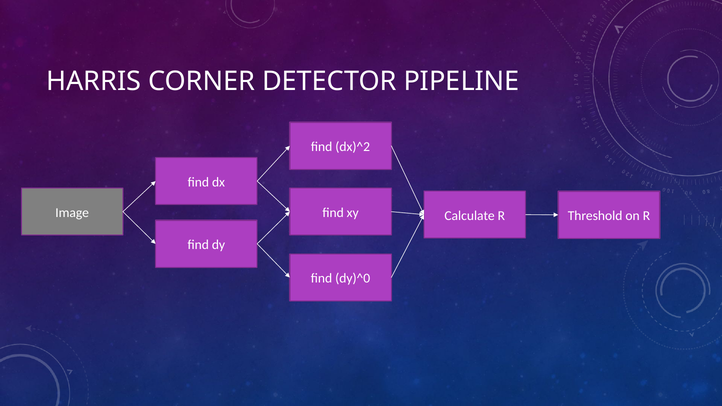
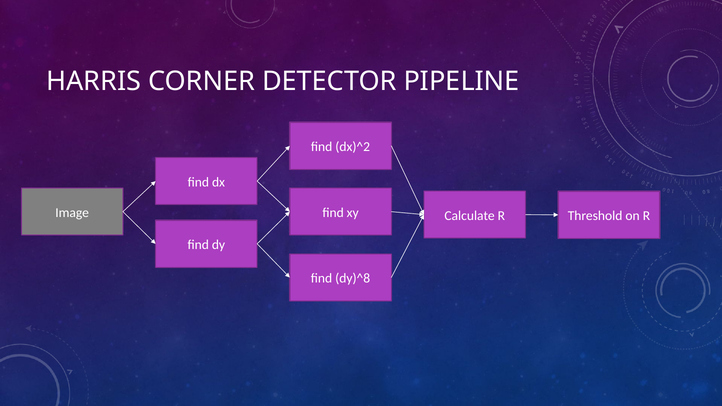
dy)^0: dy)^0 -> dy)^8
